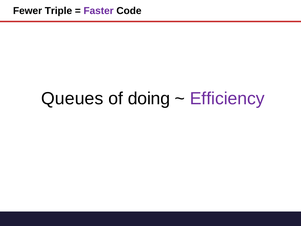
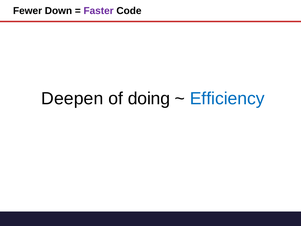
Triple: Triple -> Down
Queues: Queues -> Deepen
Efficiency colour: purple -> blue
